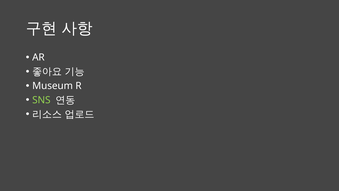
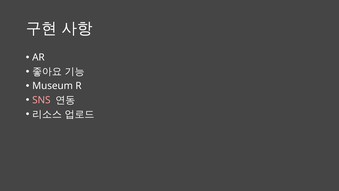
SNS colour: light green -> pink
